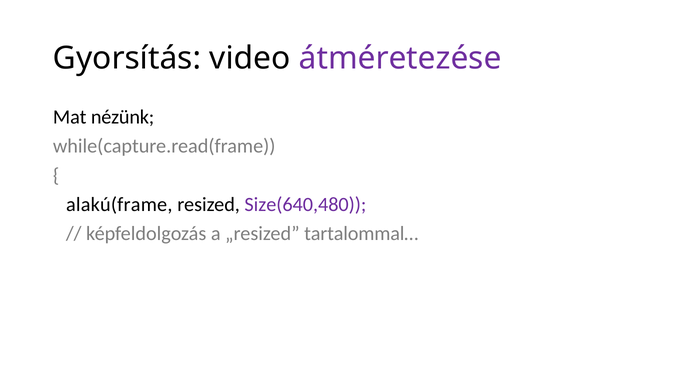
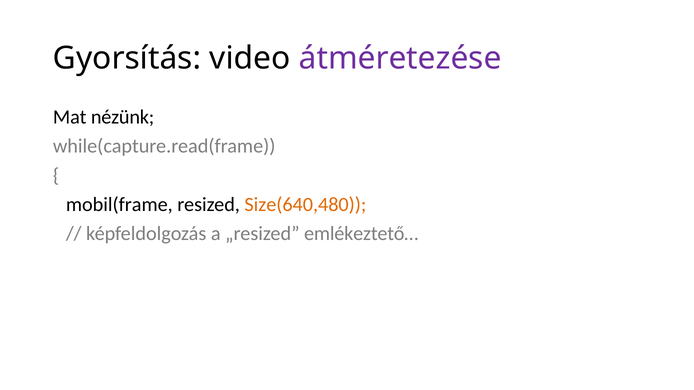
alakú(frame: alakú(frame -> mobil(frame
Size(640,480 colour: purple -> orange
tartalommal…: tartalommal… -> emlékeztető…
